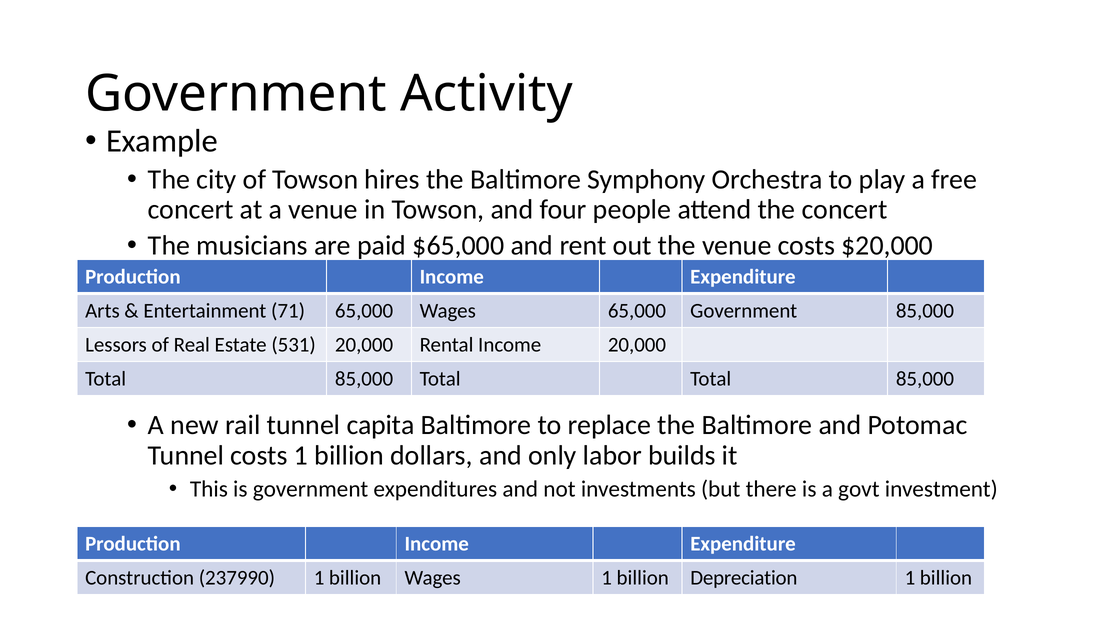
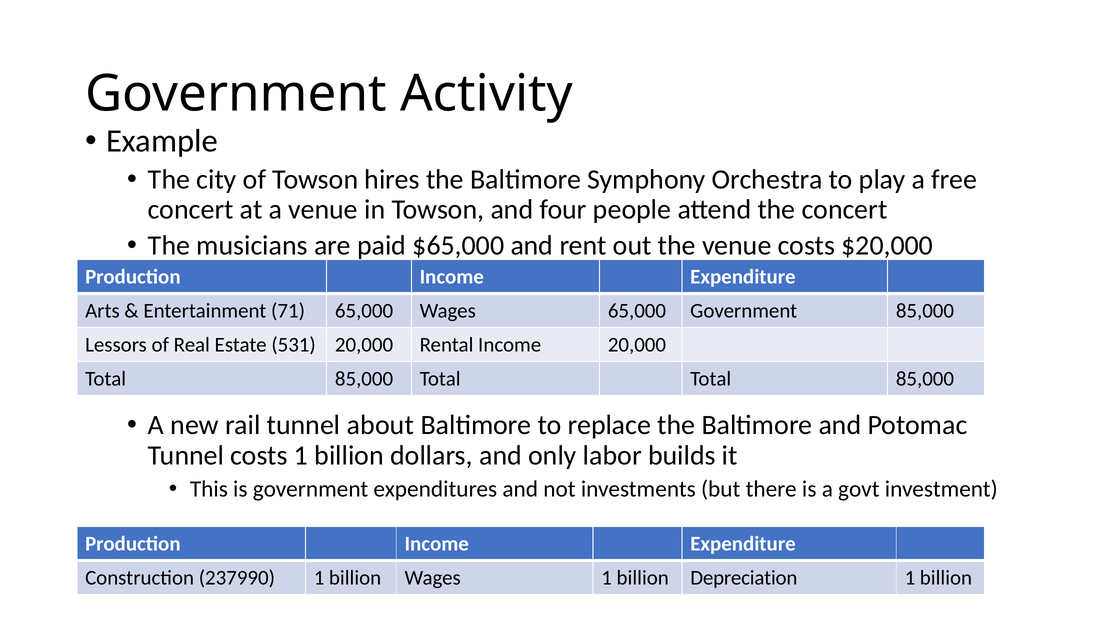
capita: capita -> about
